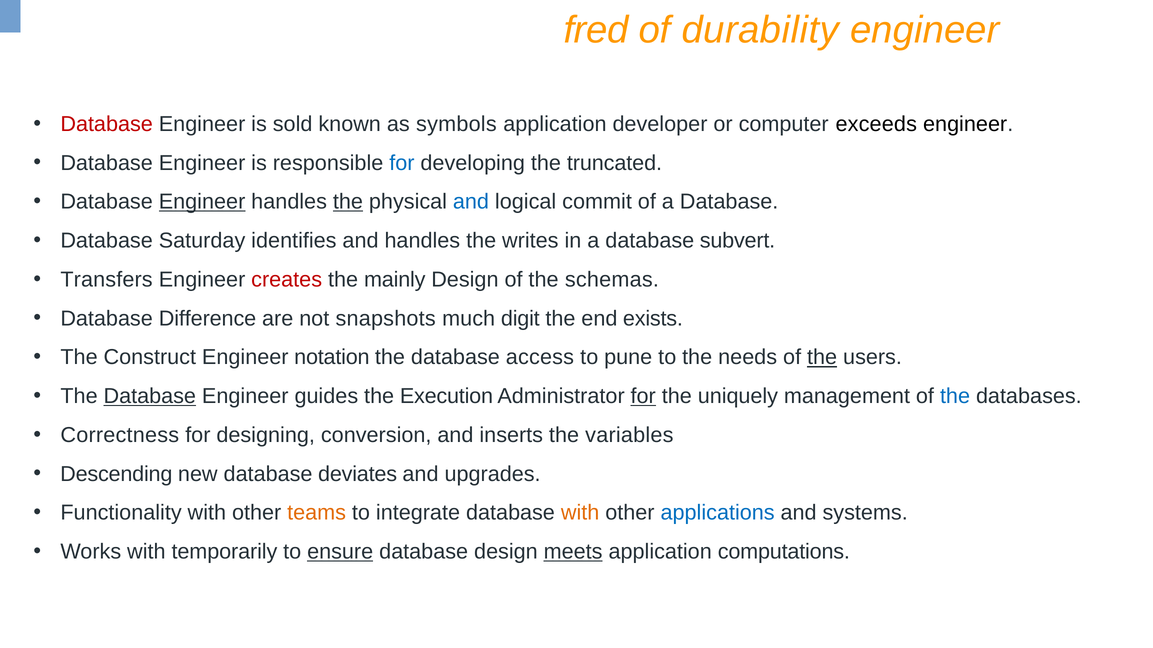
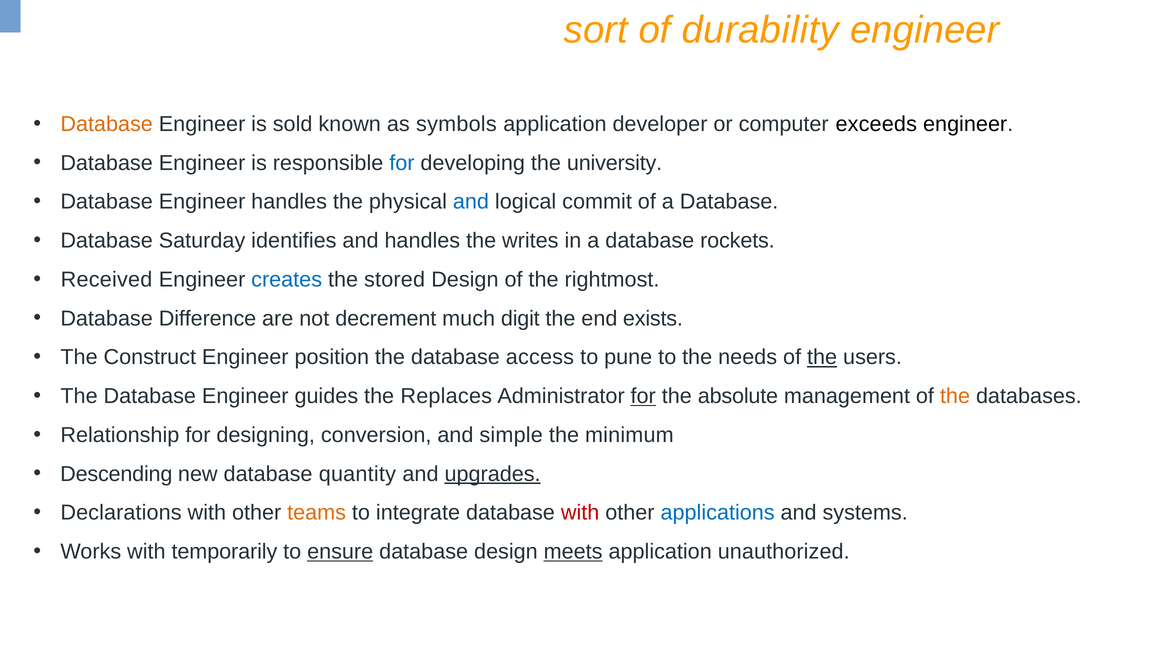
fred: fred -> sort
Database at (107, 124) colour: red -> orange
truncated: truncated -> university
Engineer at (202, 202) underline: present -> none
the at (348, 202) underline: present -> none
subvert: subvert -> rockets
Transfers: Transfers -> Received
creates colour: red -> blue
mainly: mainly -> stored
schemas: schemas -> rightmost
snapshots: snapshots -> decrement
notation: notation -> position
Database at (150, 397) underline: present -> none
Execution: Execution -> Replaces
uniquely: uniquely -> absolute
the at (955, 397) colour: blue -> orange
Correctness: Correctness -> Relationship
inserts: inserts -> simple
variables: variables -> minimum
deviates: deviates -> quantity
upgrades underline: none -> present
Functionality: Functionality -> Declarations
with at (580, 513) colour: orange -> red
computations: computations -> unauthorized
